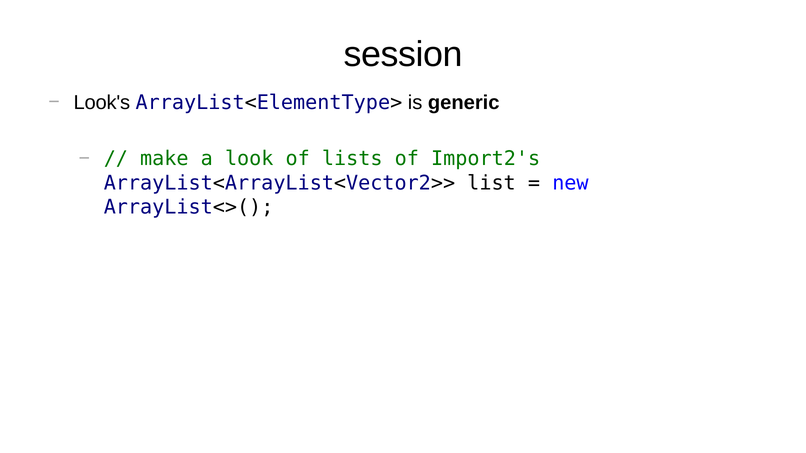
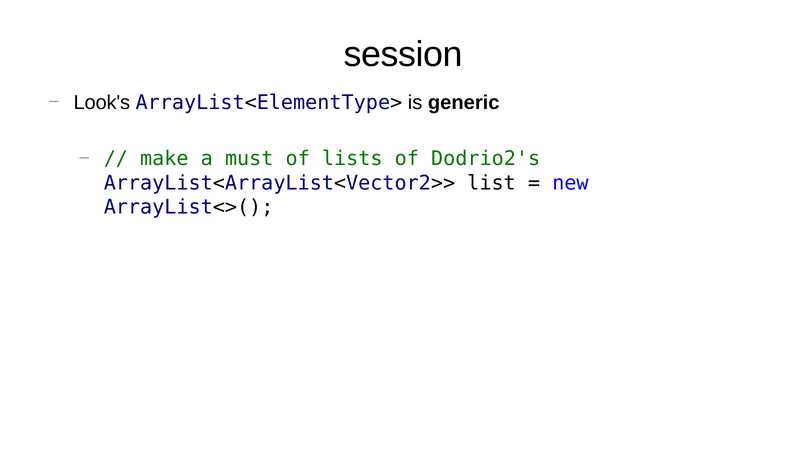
look: look -> must
Import2's: Import2's -> Dodrio2's
